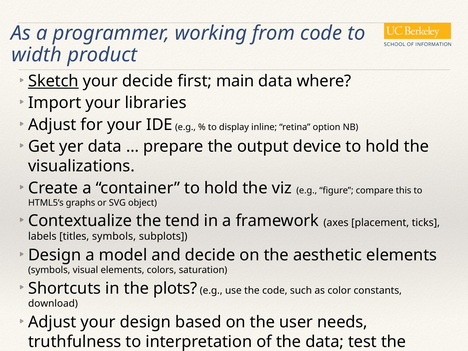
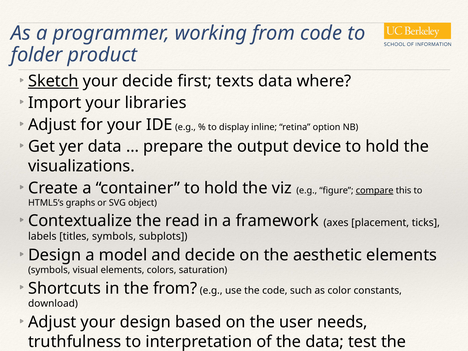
width: width -> folder
main: main -> texts
compare underline: none -> present
tend: tend -> read
the plots: plots -> from
